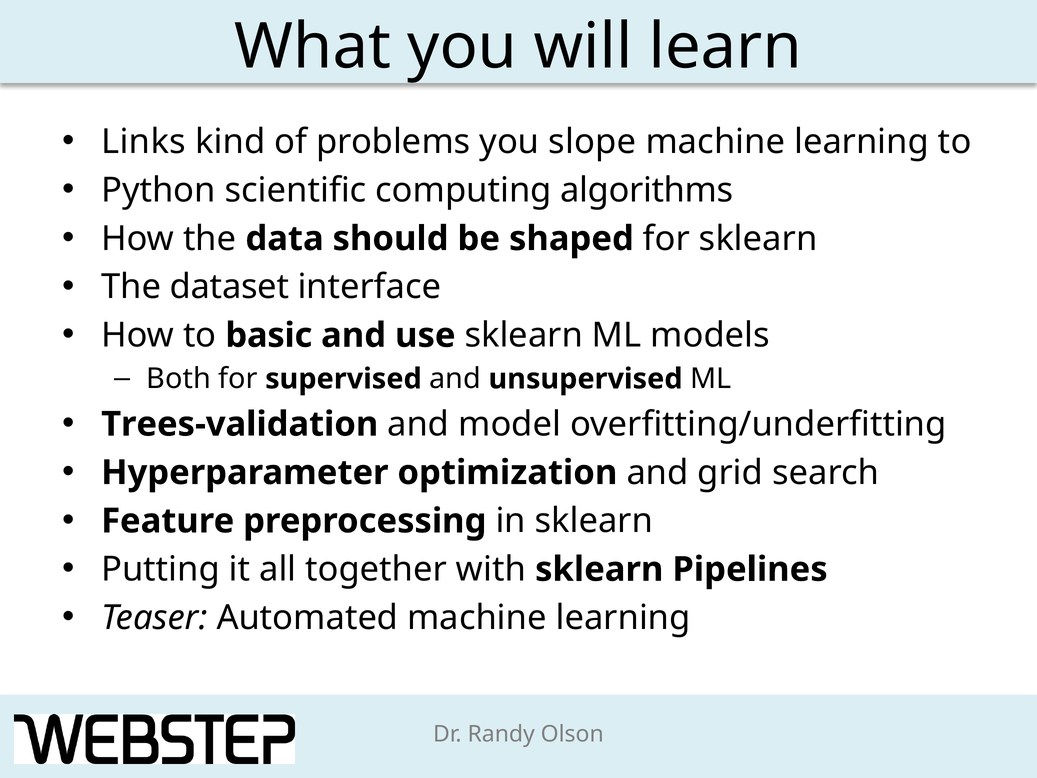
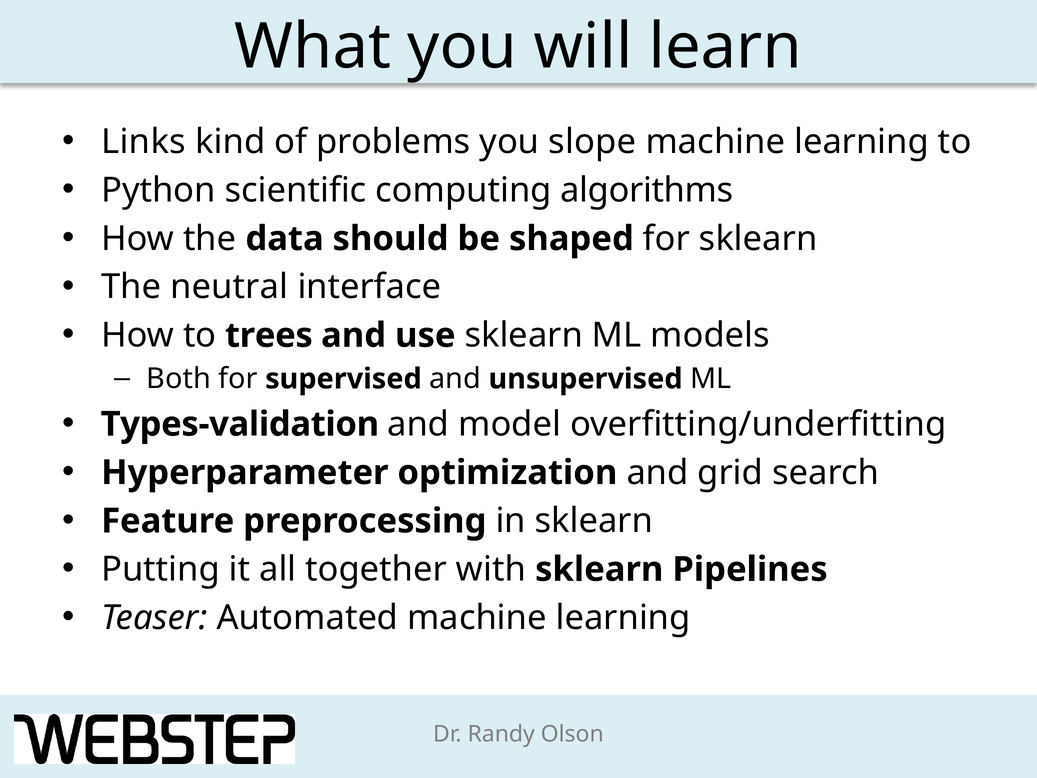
dataset: dataset -> neutral
basic: basic -> trees
Trees-validation: Trees-validation -> Types-validation
